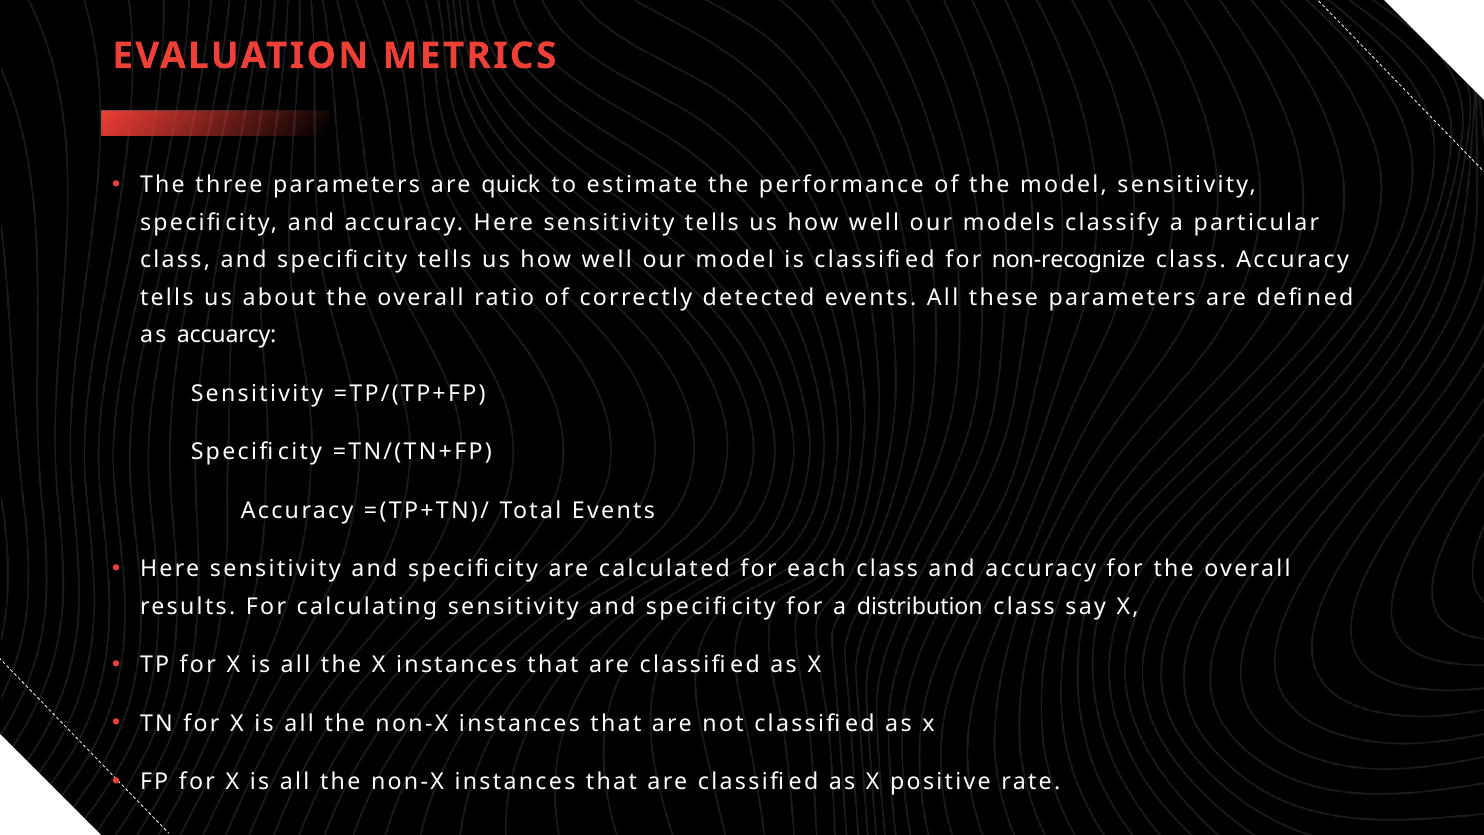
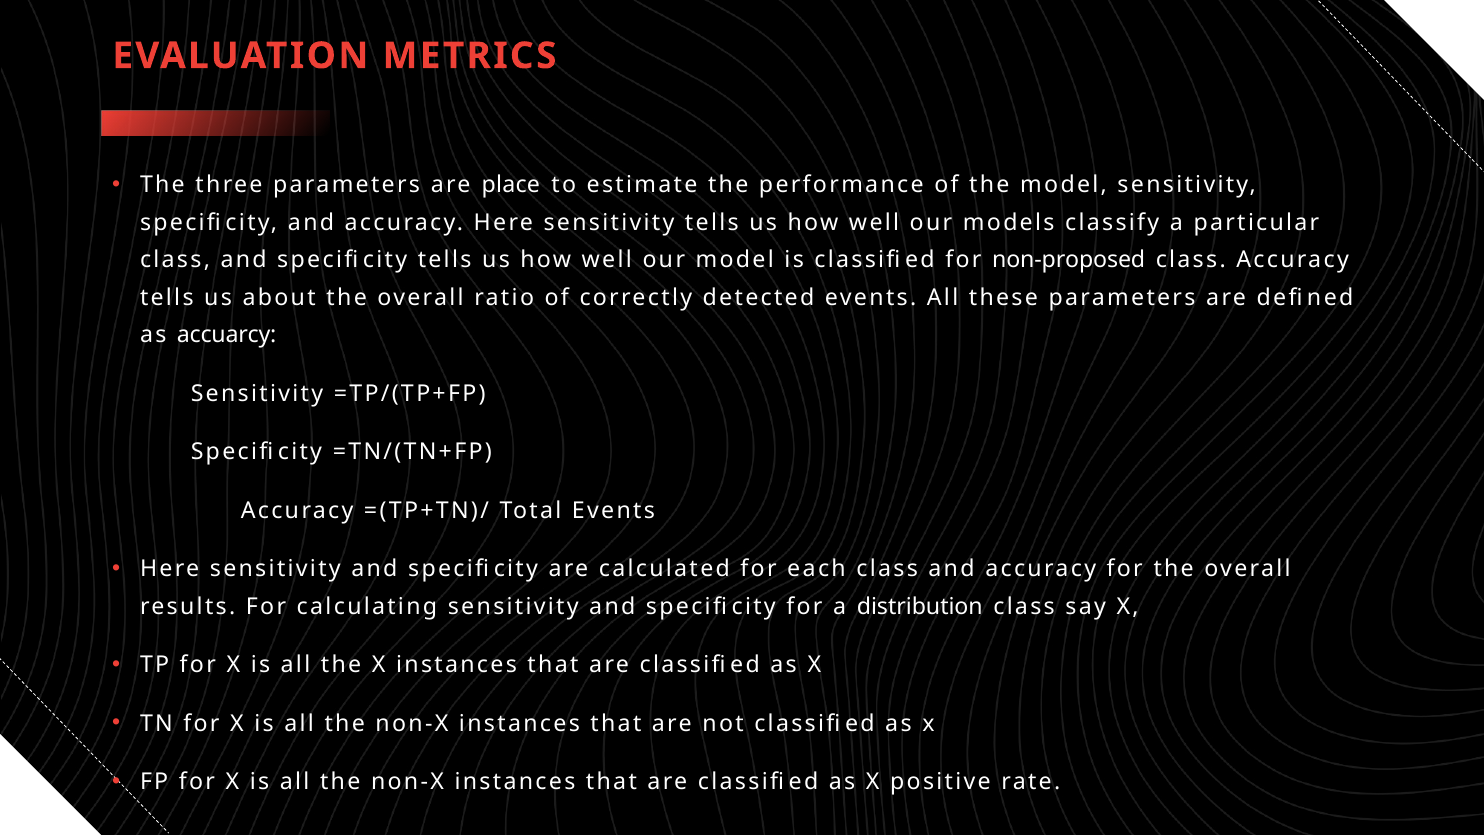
quick: quick -> place
non-recognize: non-recognize -> non-proposed
